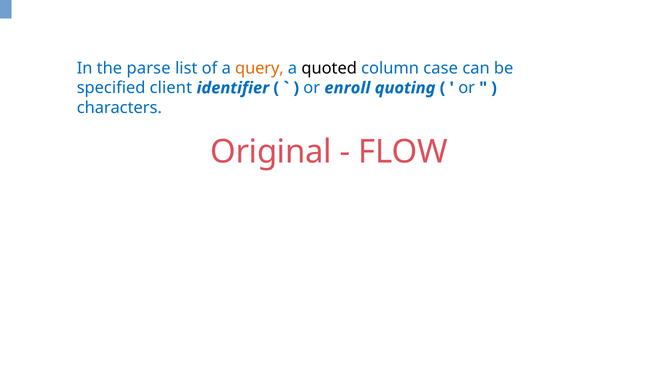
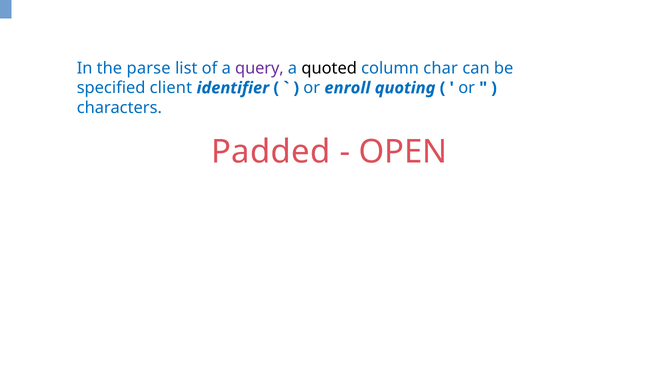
query colour: orange -> purple
case: case -> char
Original: Original -> Padded
FLOW: FLOW -> OPEN
